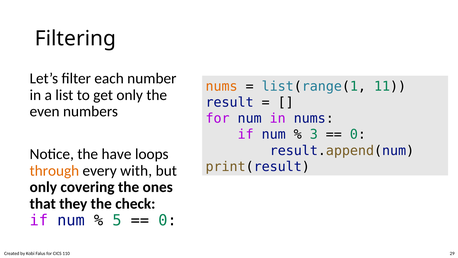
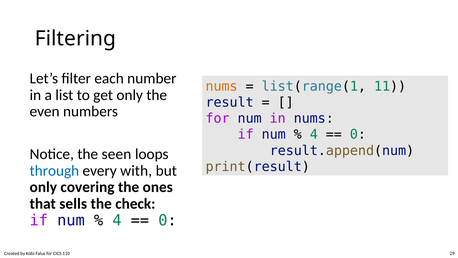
3 at (314, 134): 3 -> 4
have: have -> seen
through colour: orange -> blue
they: they -> sells
5 at (117, 220): 5 -> 4
